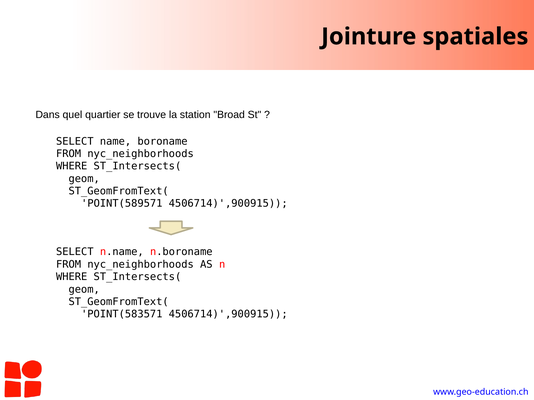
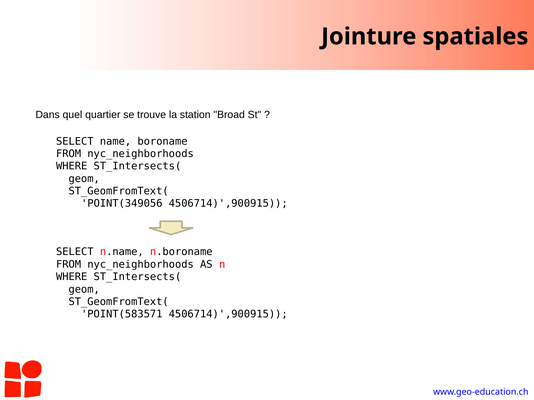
POINT(589571: POINT(589571 -> POINT(349056
